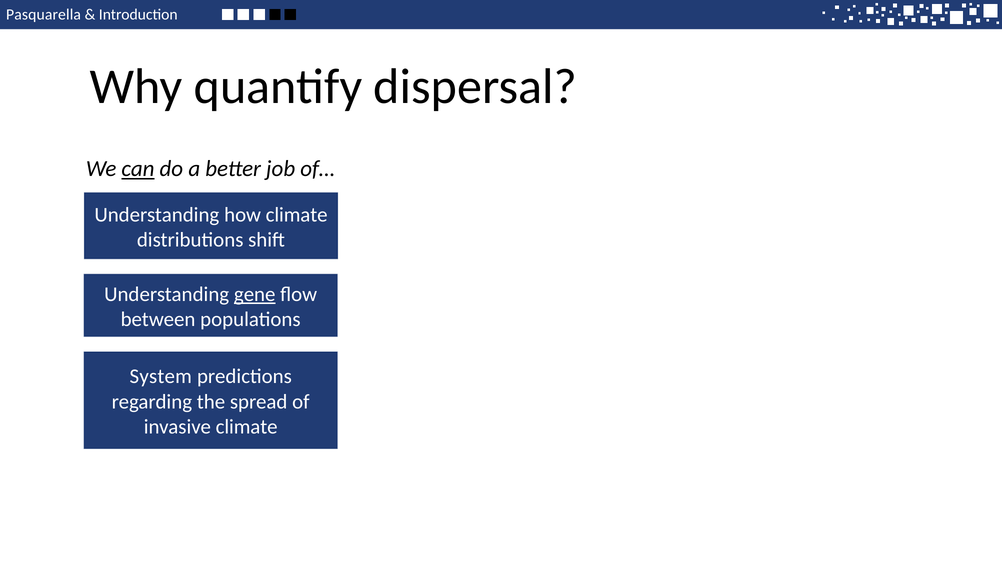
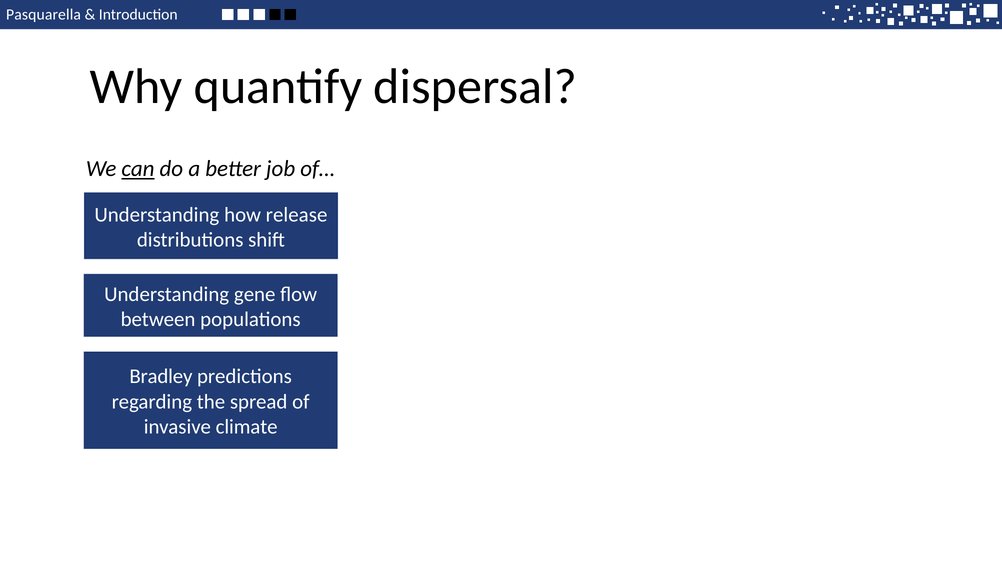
how climate: climate -> release
gene underline: present -> none
System: System -> Bradley
